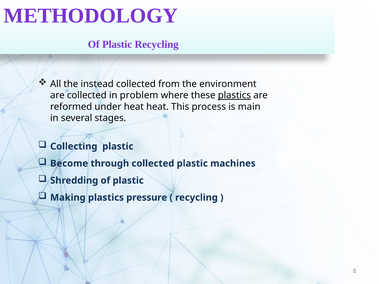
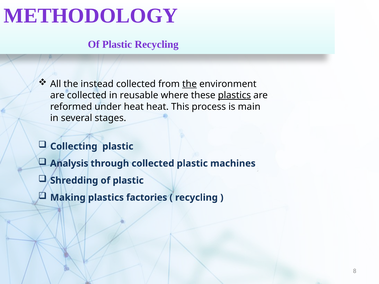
the at (190, 84) underline: none -> present
problem: problem -> reusable
Become: Become -> Analysis
pressure: pressure -> factories
